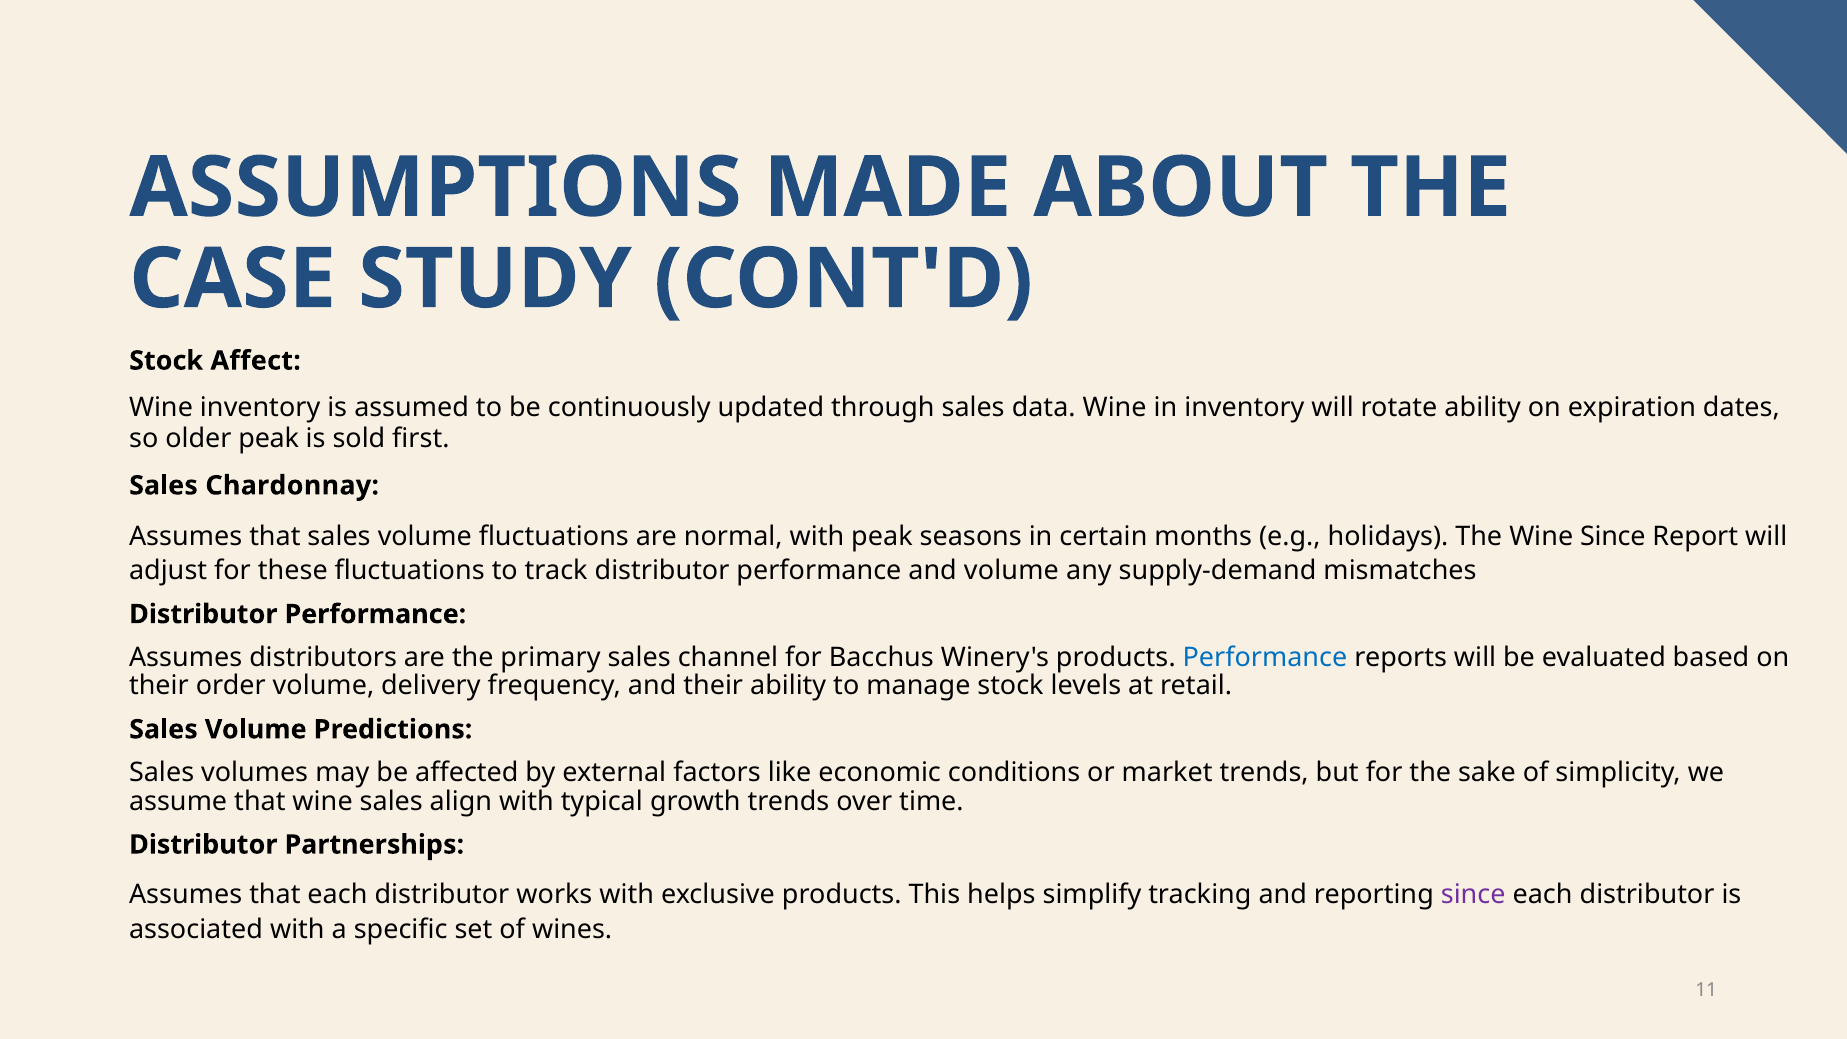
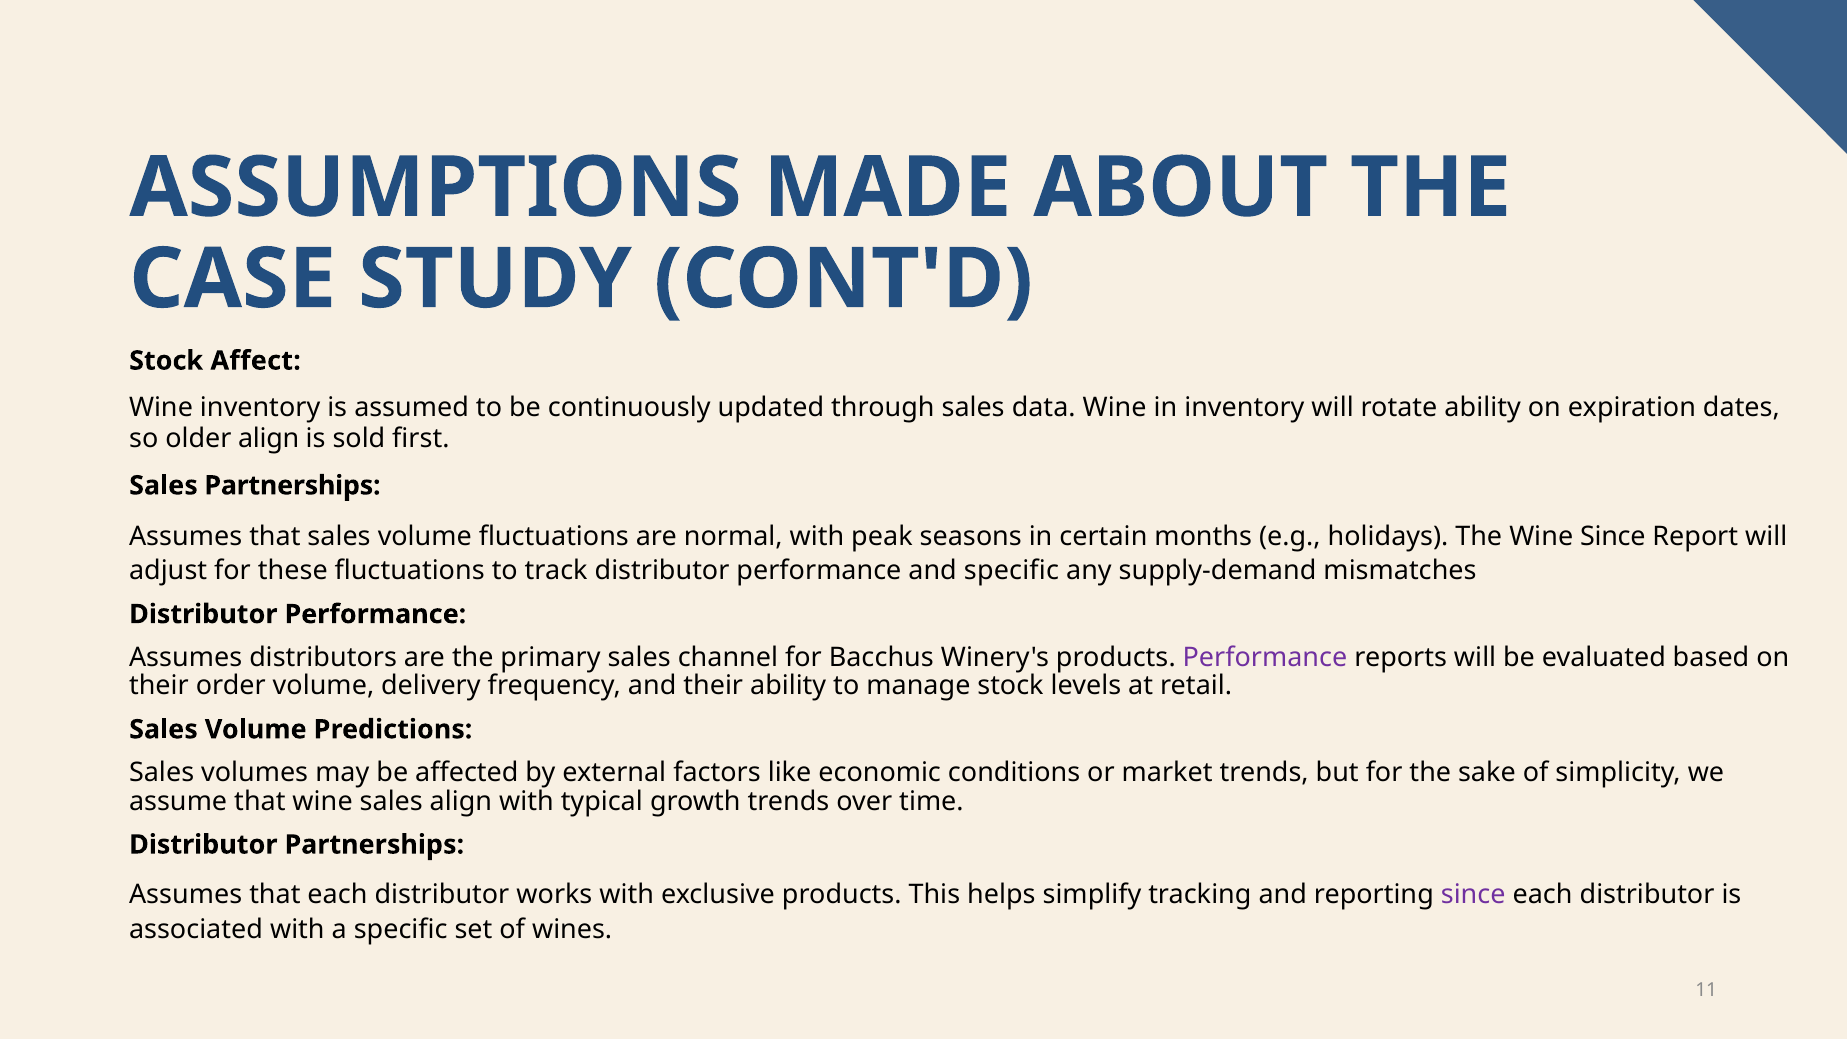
older peak: peak -> align
Sales Chardonnay: Chardonnay -> Partnerships
and volume: volume -> specific
Performance at (1265, 658) colour: blue -> purple
